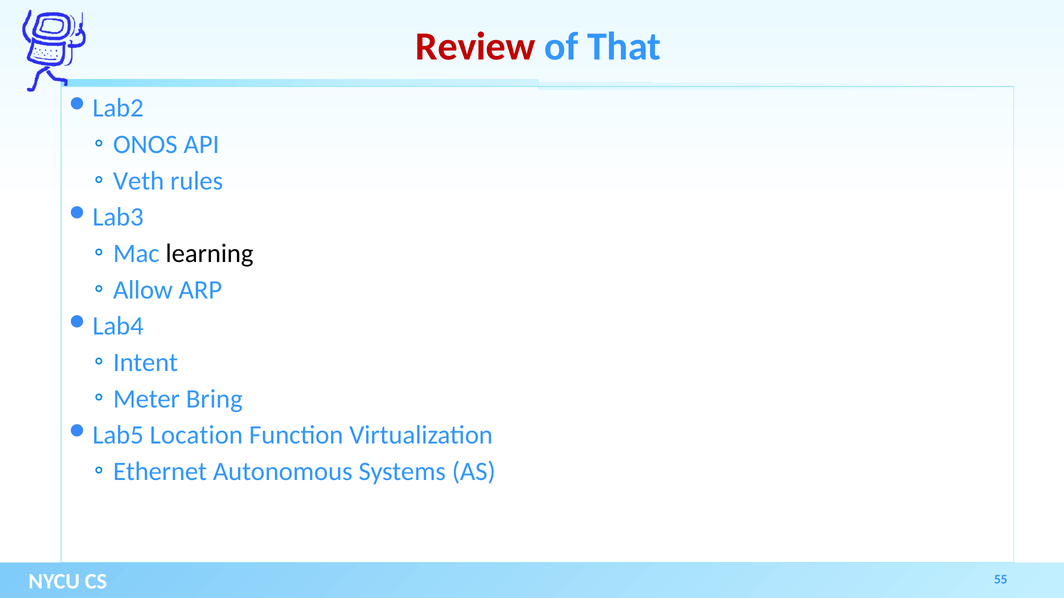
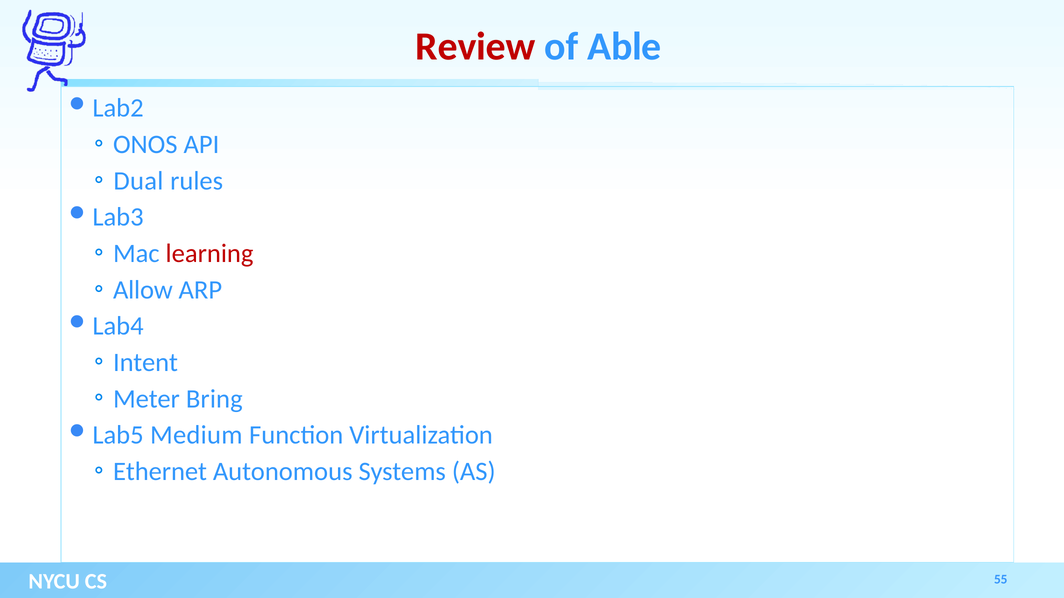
That: That -> Able
Veth: Veth -> Dual
learning colour: black -> red
Location: Location -> Medium
